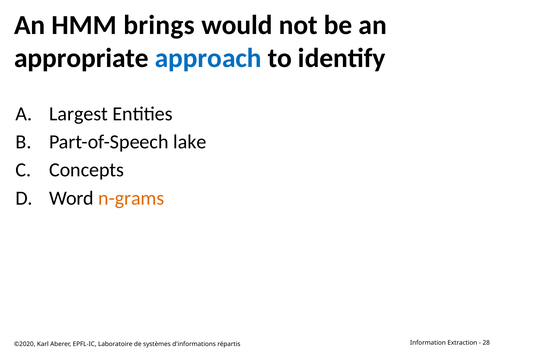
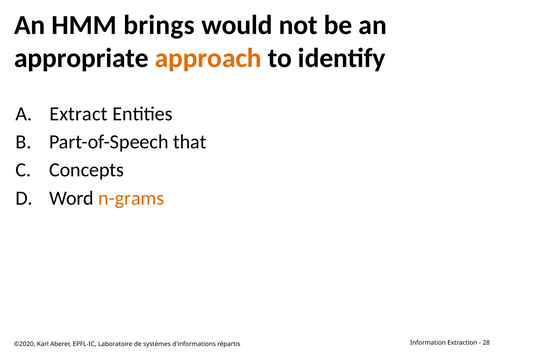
approach colour: blue -> orange
Largest: Largest -> Extract
lake: lake -> that
